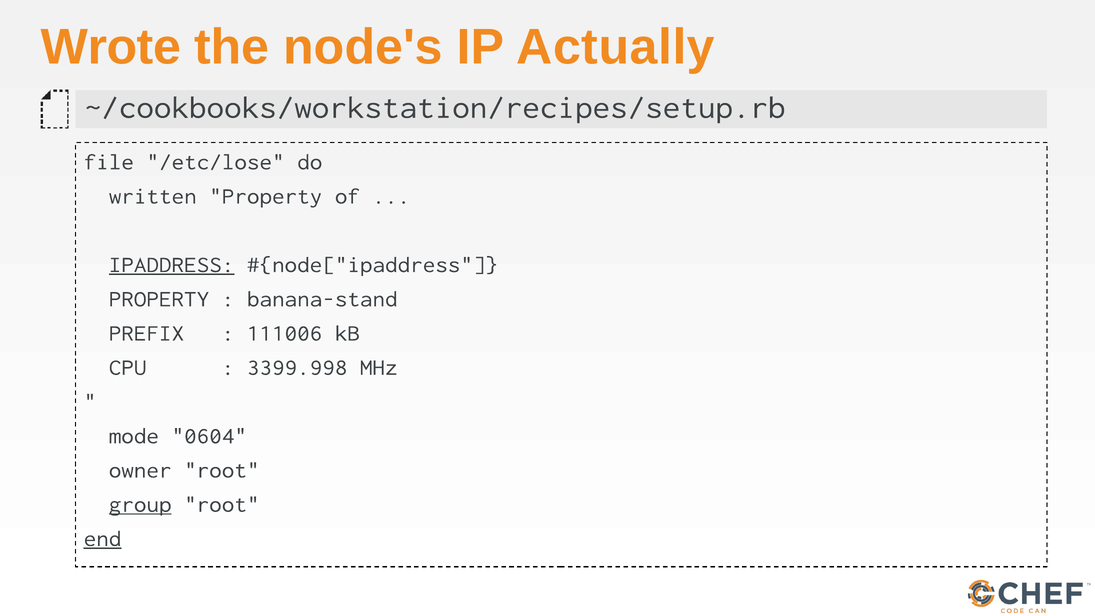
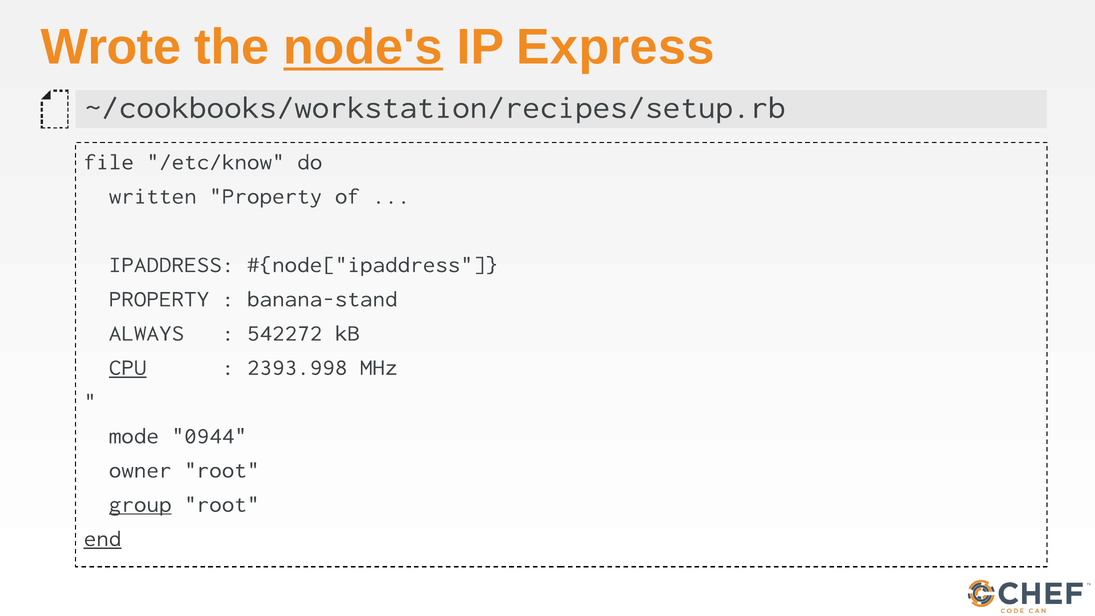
node's underline: none -> present
Actually: Actually -> Express
/etc/lose: /etc/lose -> /etc/know
IPADDRESS underline: present -> none
PREFIX: PREFIX -> ALWAYS
111006: 111006 -> 542272
CPU underline: none -> present
3399.998: 3399.998 -> 2393.998
0604: 0604 -> 0944
